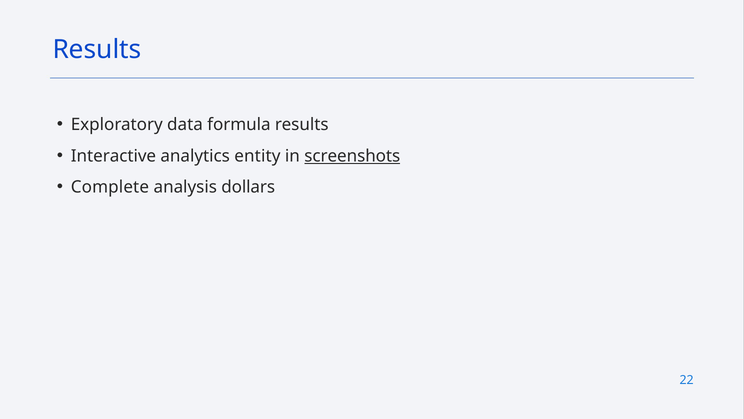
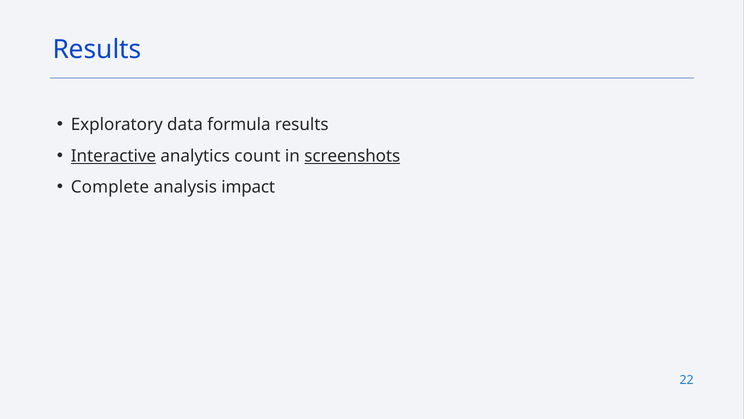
Interactive underline: none -> present
entity: entity -> count
dollars: dollars -> impact
